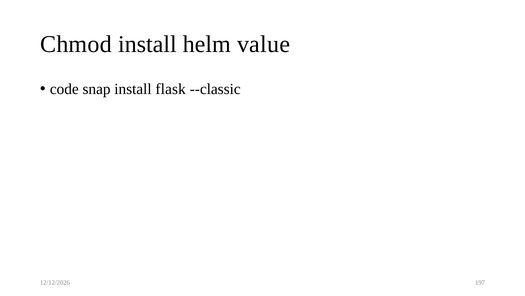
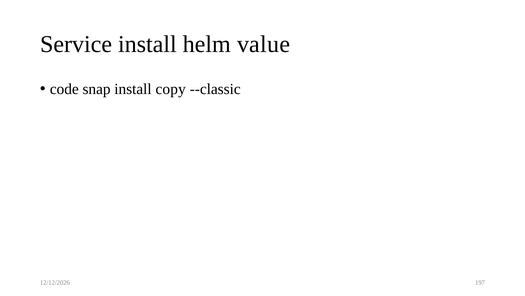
Chmod: Chmod -> Service
flask: flask -> copy
